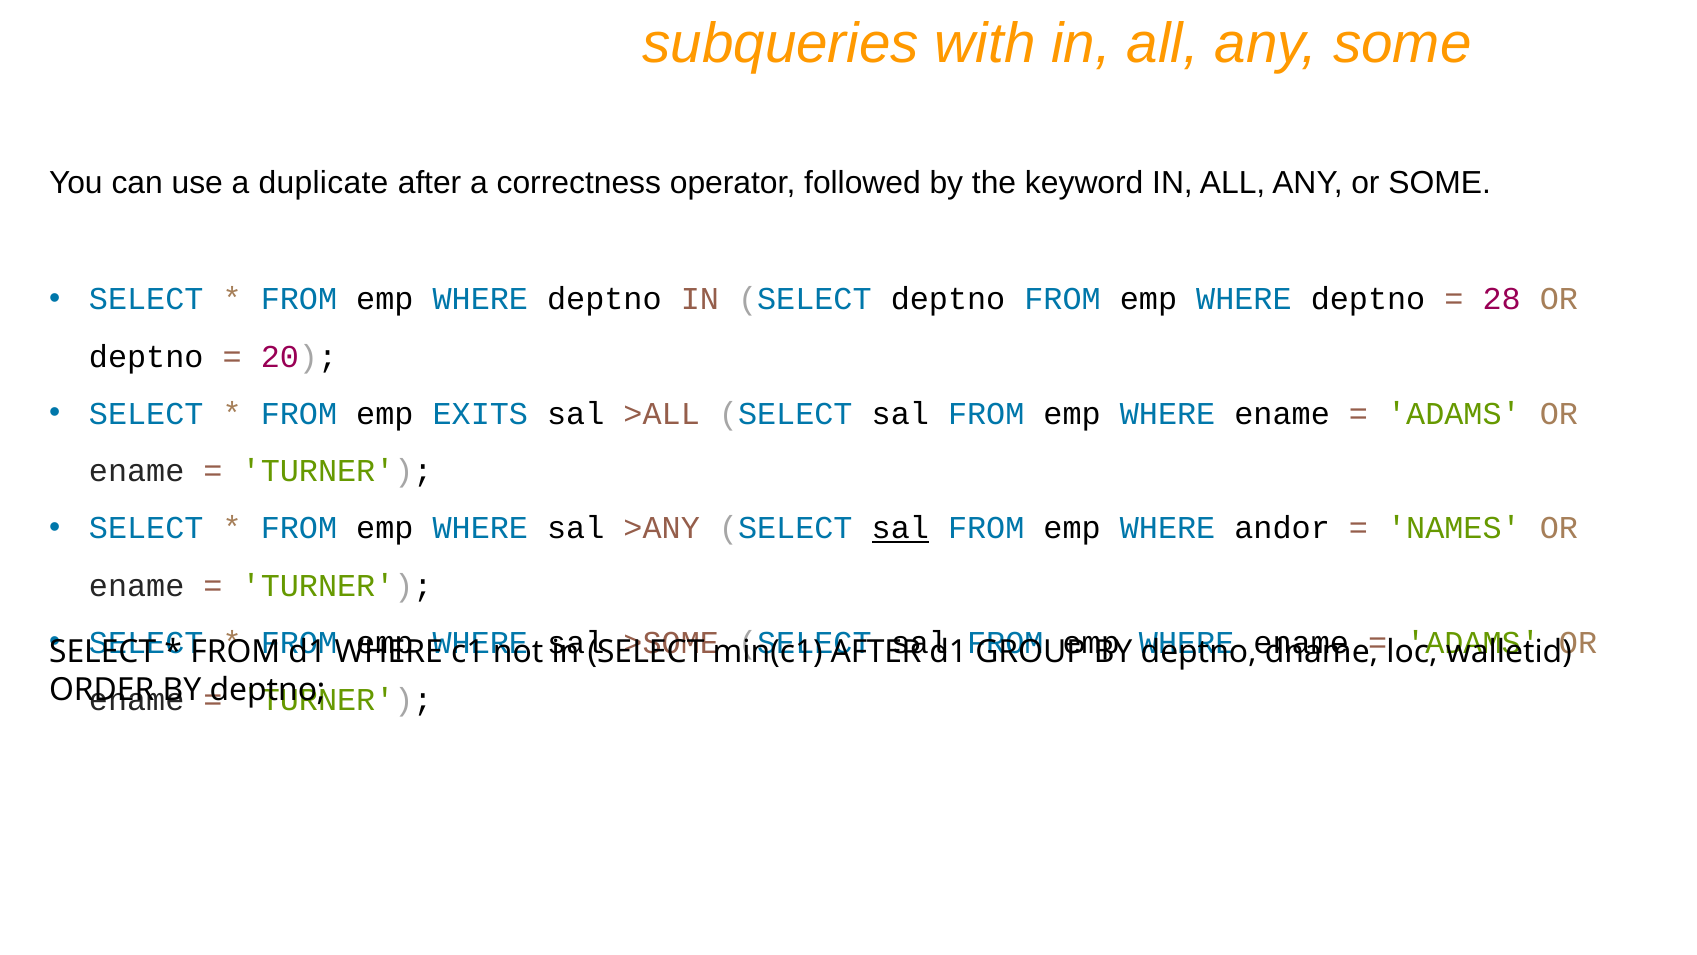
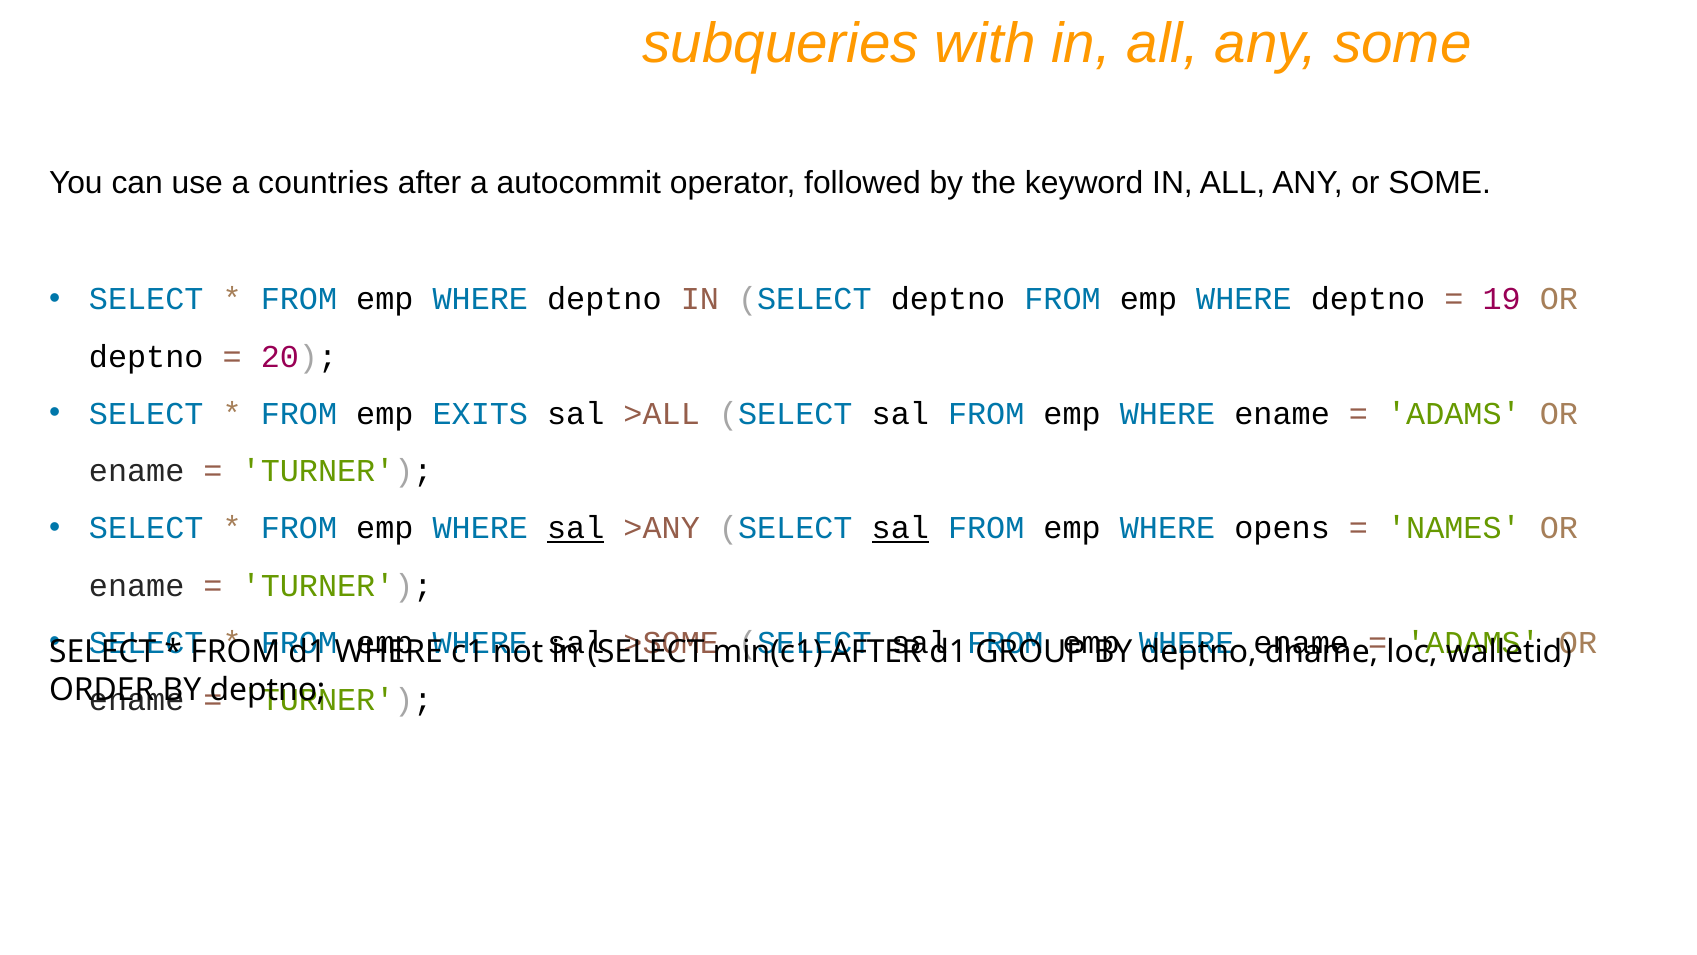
duplicate: duplicate -> countries
correctness: correctness -> autocommit
28: 28 -> 19
sal at (576, 528) underline: none -> present
andor: andor -> opens
